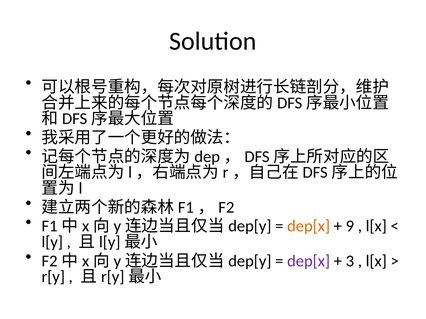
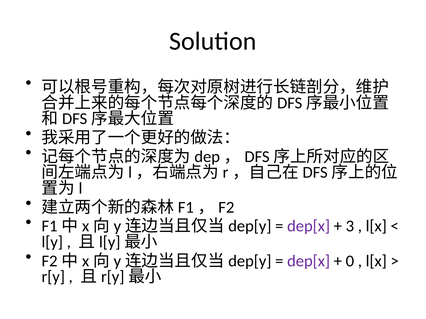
dep[x at (309, 227) colour: orange -> purple
9: 9 -> 3
3: 3 -> 0
